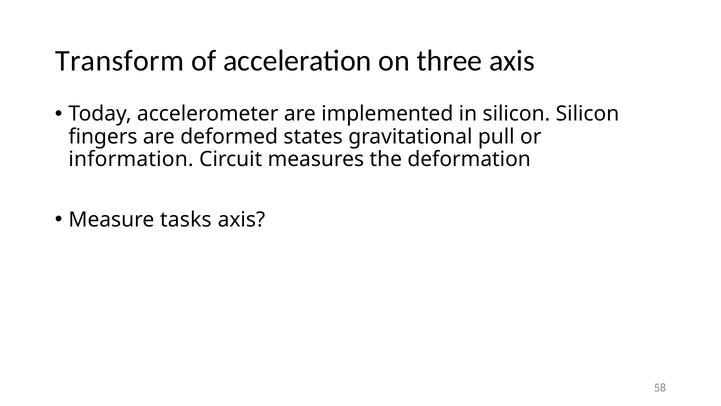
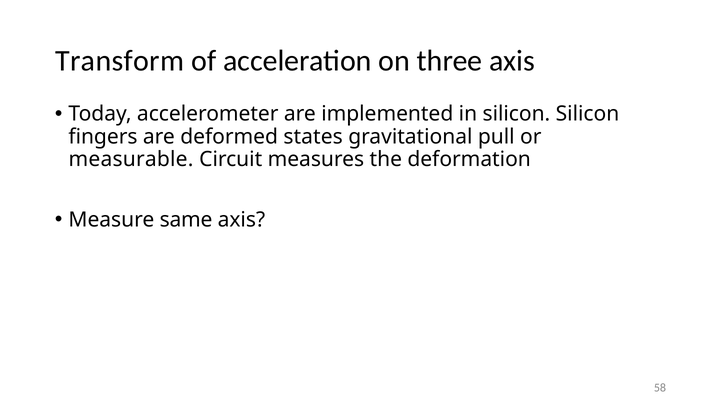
information: information -> measurable
tasks: tasks -> same
